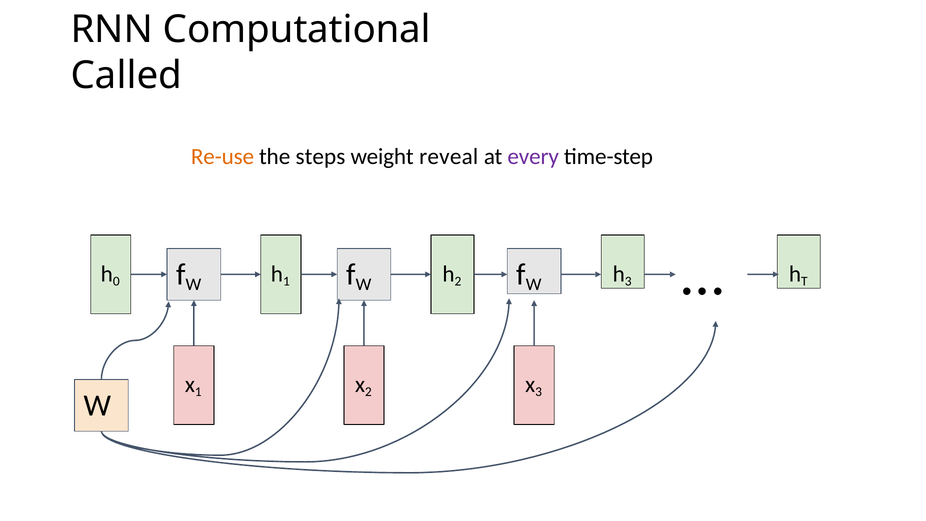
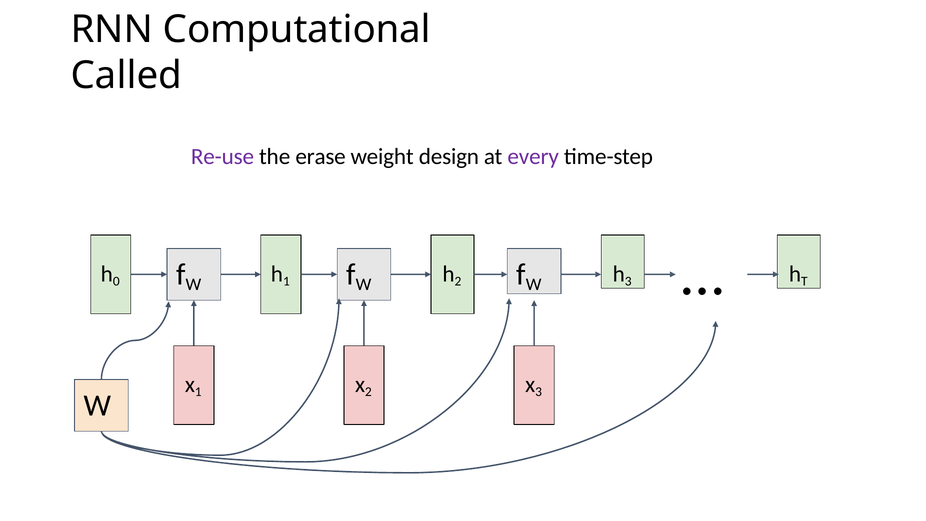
Re-use colour: orange -> purple
steps: steps -> erase
reveal: reveal -> design
